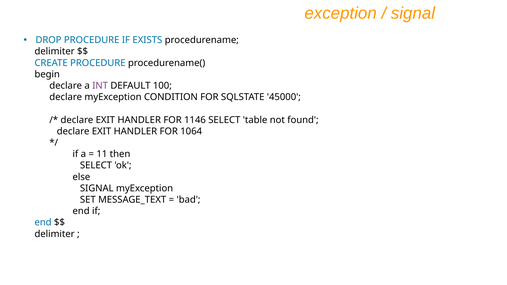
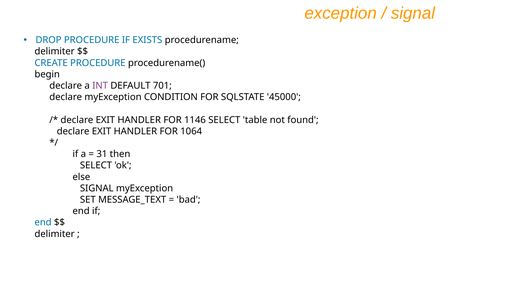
100: 100 -> 701
11: 11 -> 31
